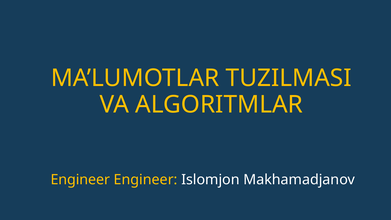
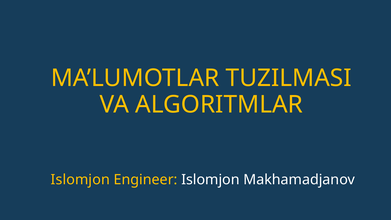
Engineer at (80, 180): Engineer -> Islomjon
